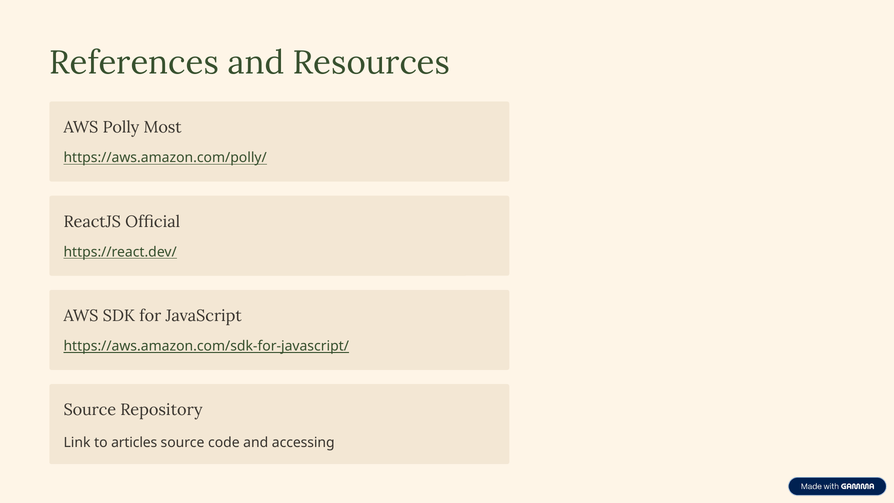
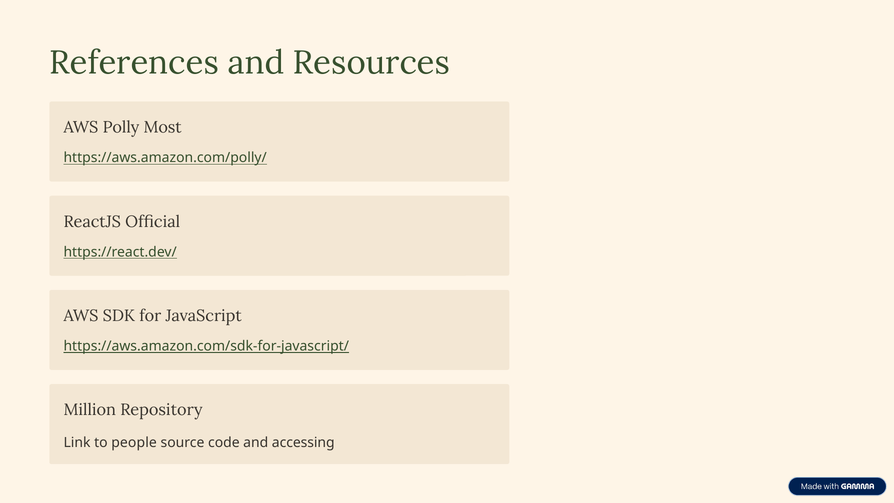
Source at (90, 410): Source -> Million
articles: articles -> people
